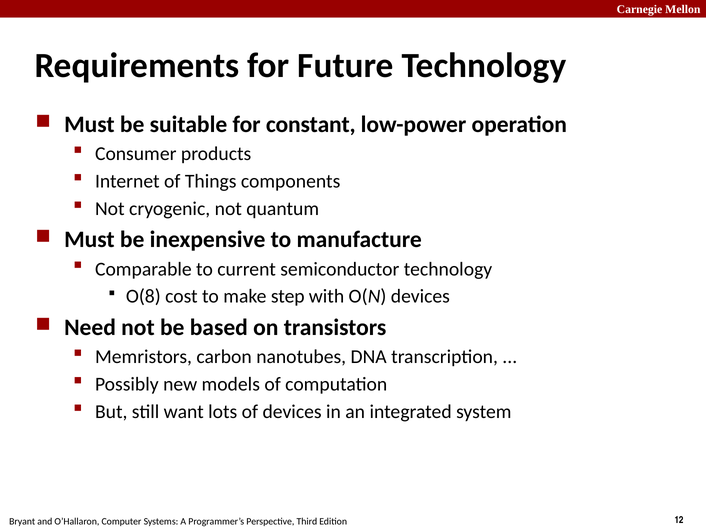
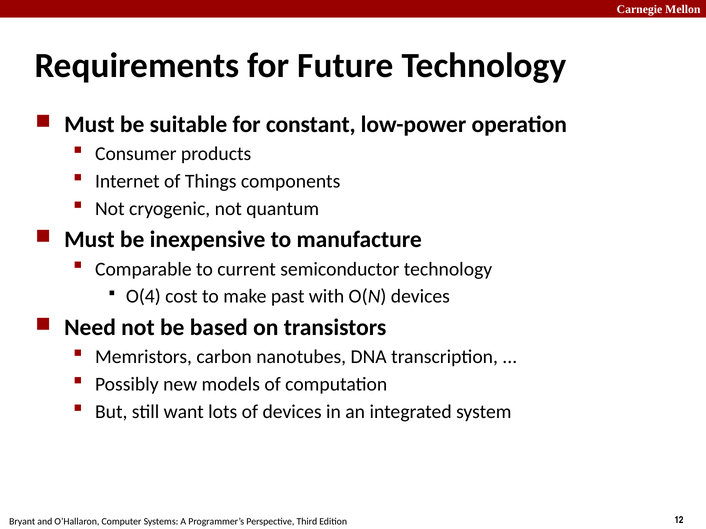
O(8: O(8 -> O(4
step: step -> past
